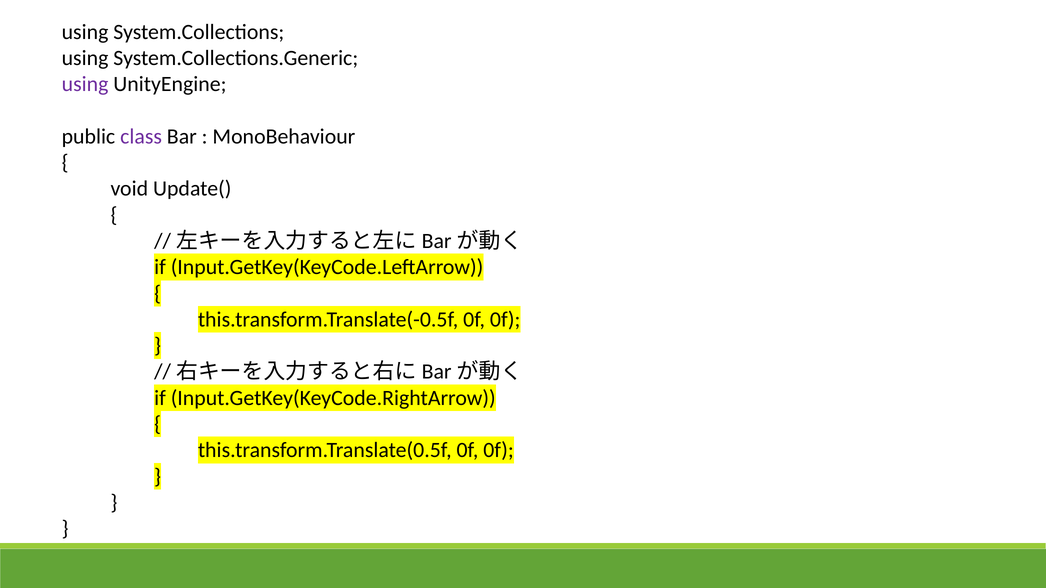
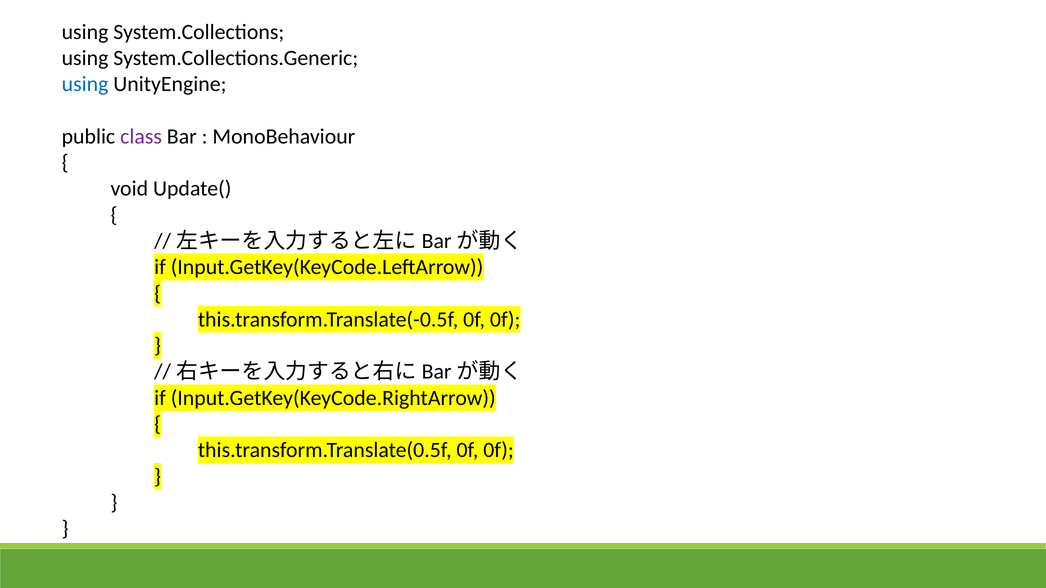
using at (85, 84) colour: purple -> blue
